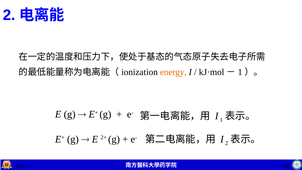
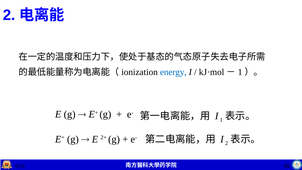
energy colour: orange -> blue
